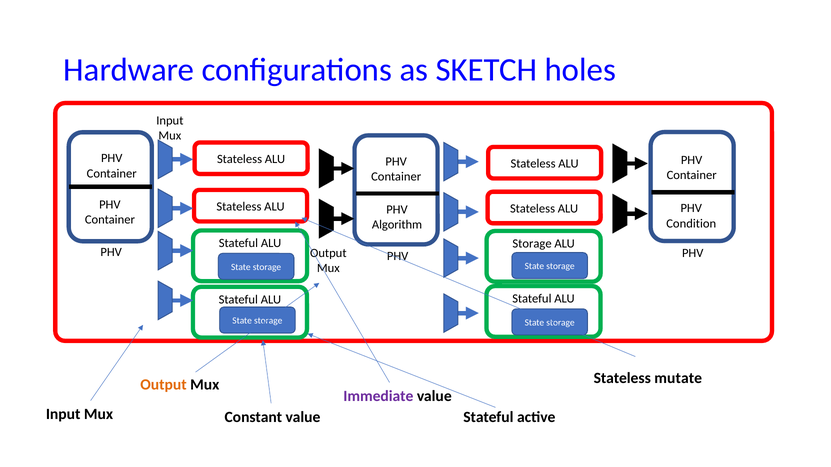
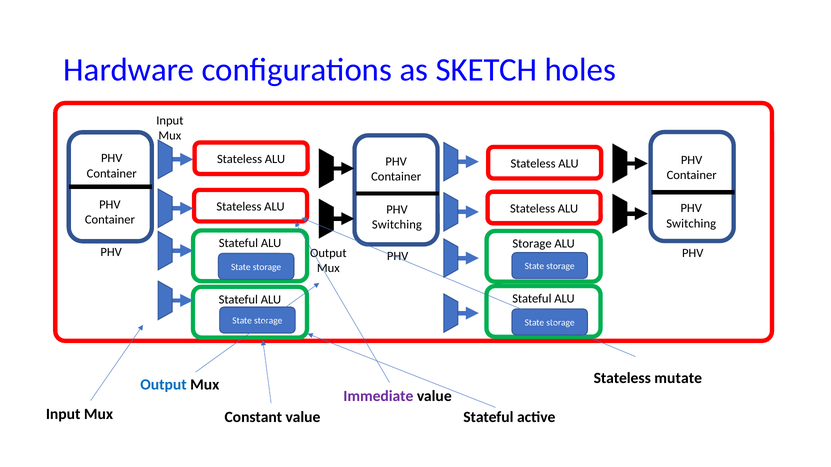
Condition at (691, 224): Condition -> Switching
Algorithm at (397, 225): Algorithm -> Switching
Output at (164, 385) colour: orange -> blue
